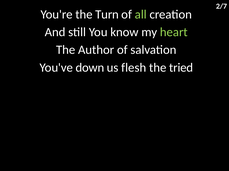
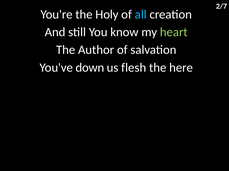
Turn: Turn -> Holy
all colour: light green -> light blue
tried: tried -> here
